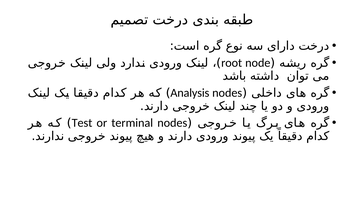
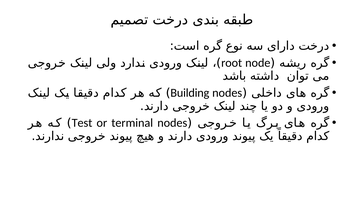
Analysis: Analysis -> Building
